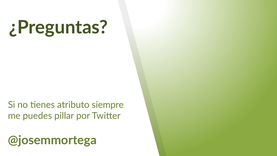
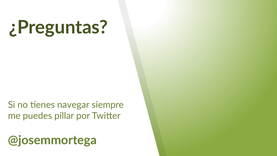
atributo: atributo -> navegar
